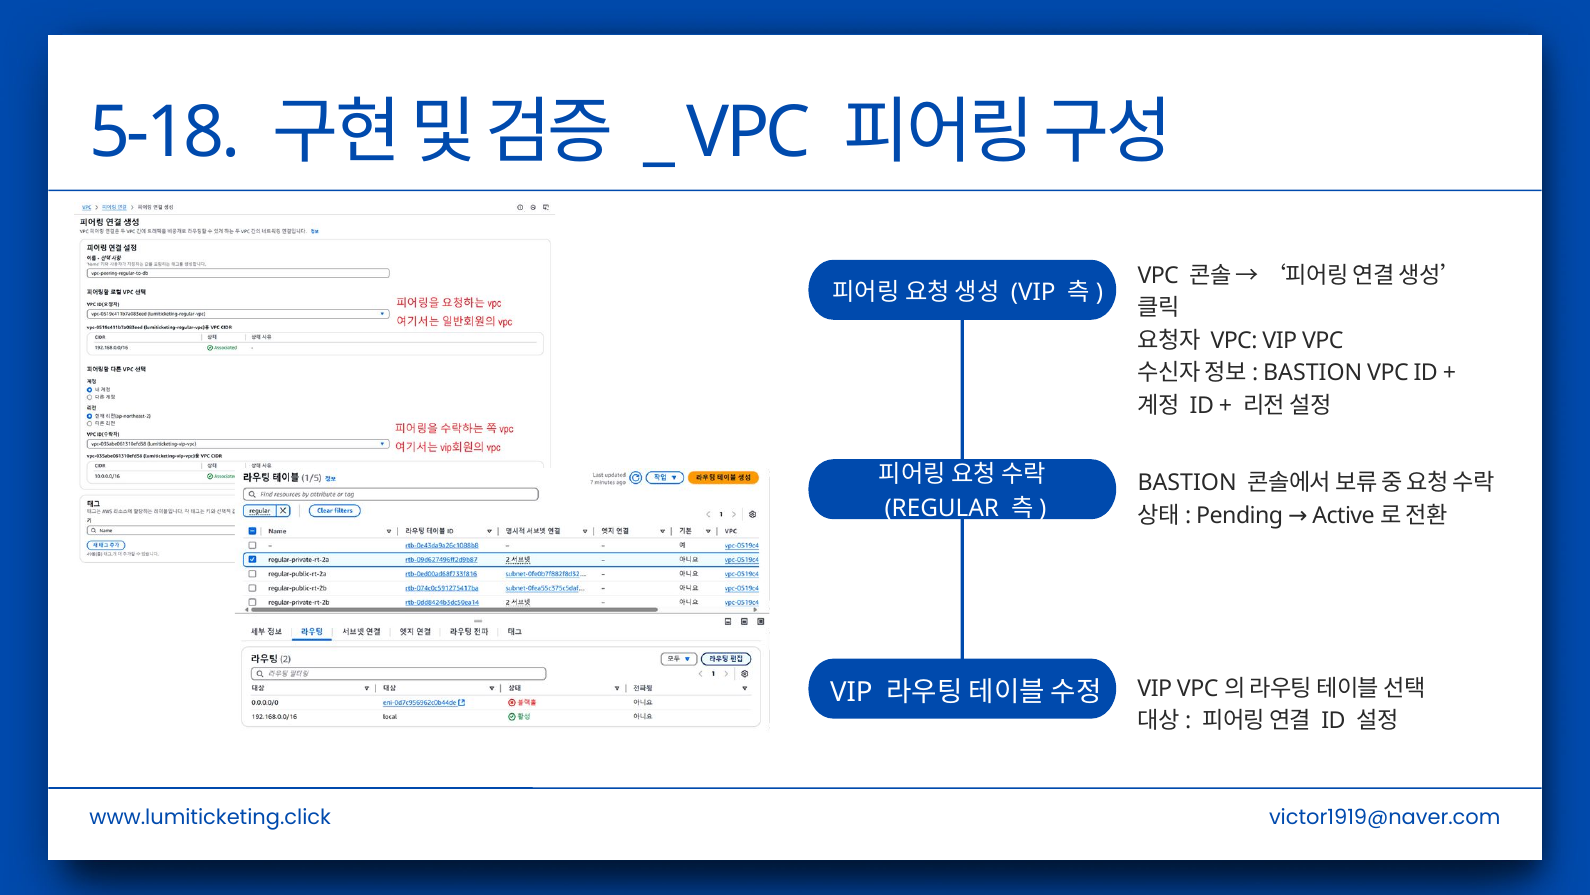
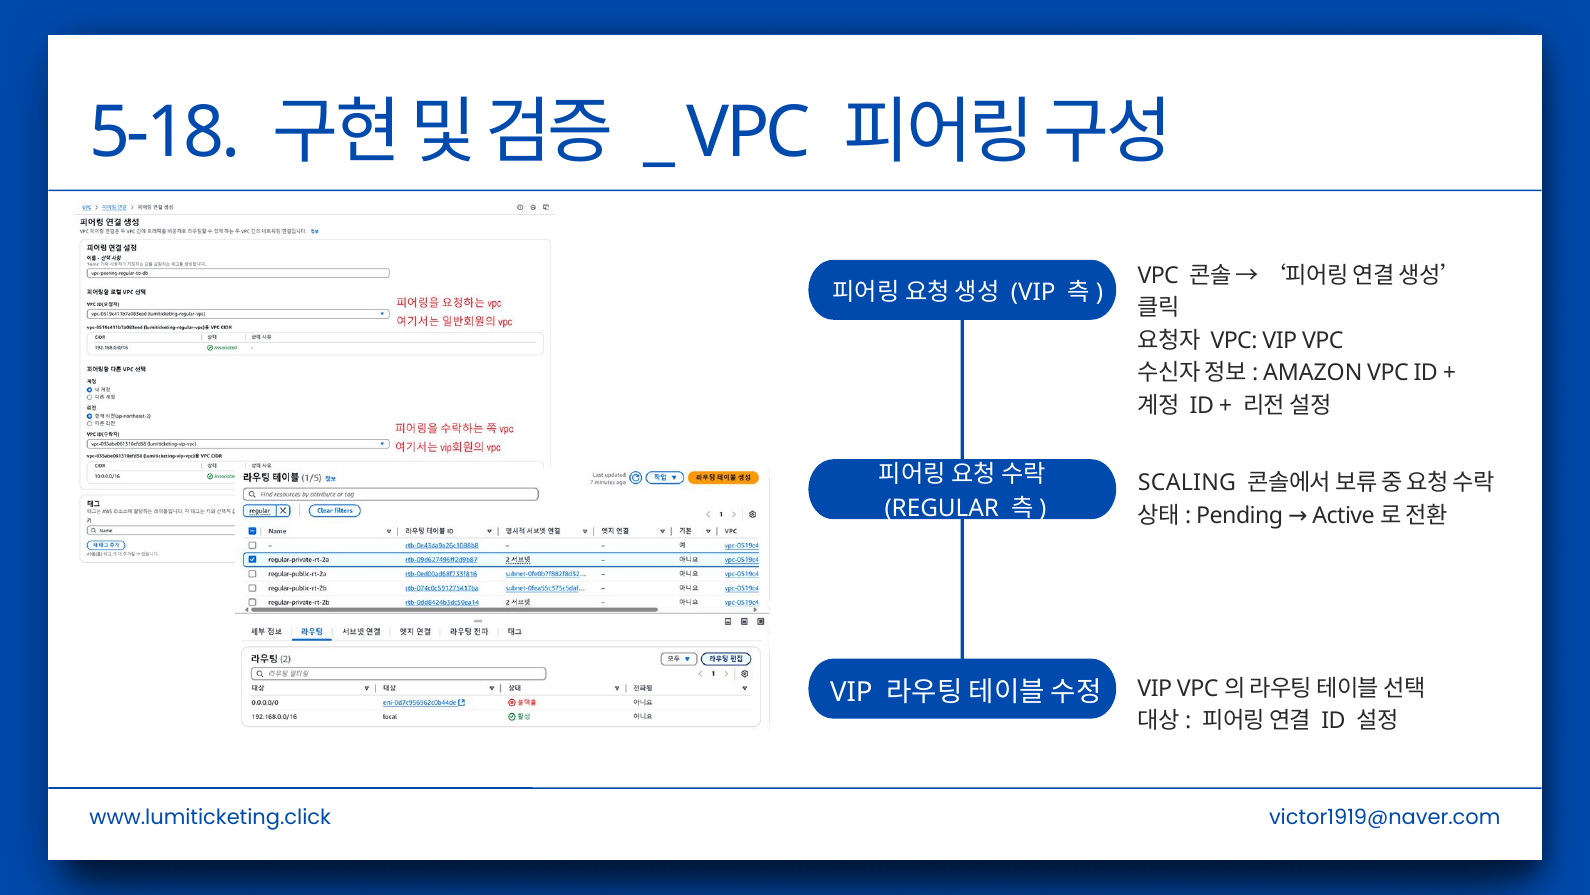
BASTION at (1313, 373): BASTION -> AMAZON
BASTION at (1187, 483): BASTION -> SCALING
